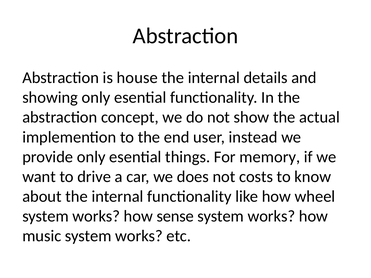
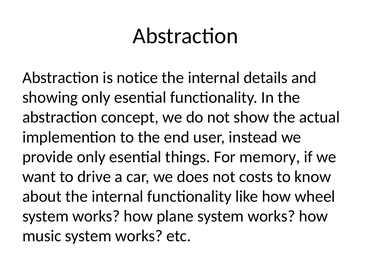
house: house -> notice
sense: sense -> plane
